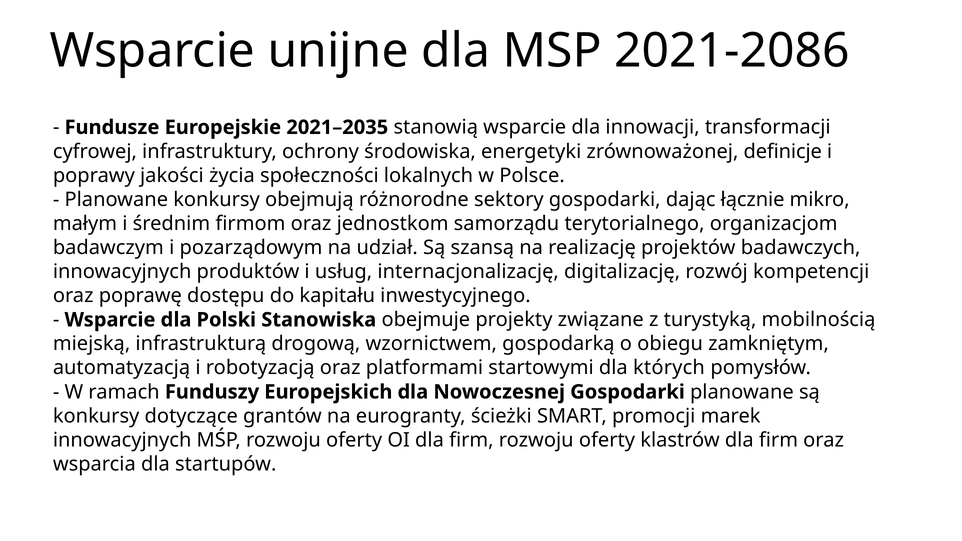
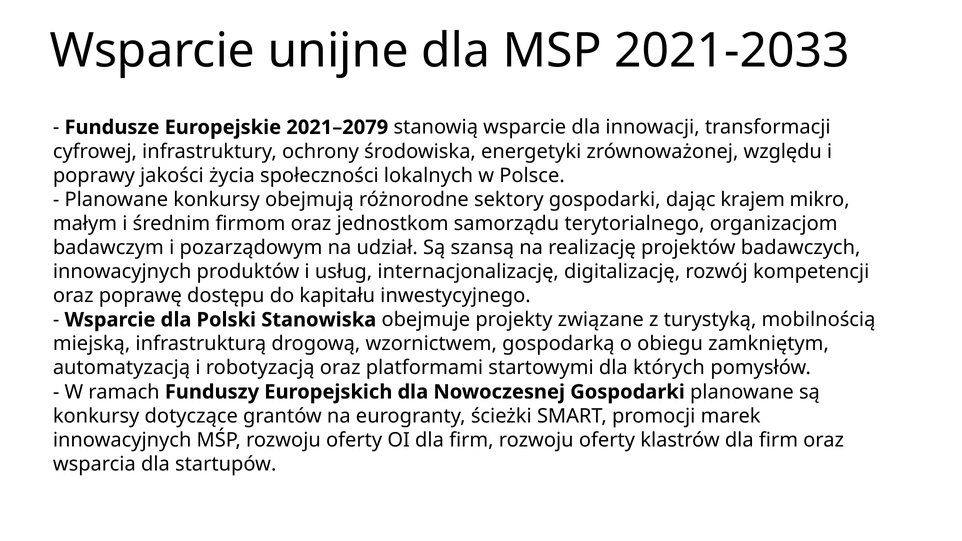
2021-2086: 2021-2086 -> 2021-2033
2021–2035: 2021–2035 -> 2021–2079
definicje: definicje -> względu
łącznie: łącznie -> krajem
